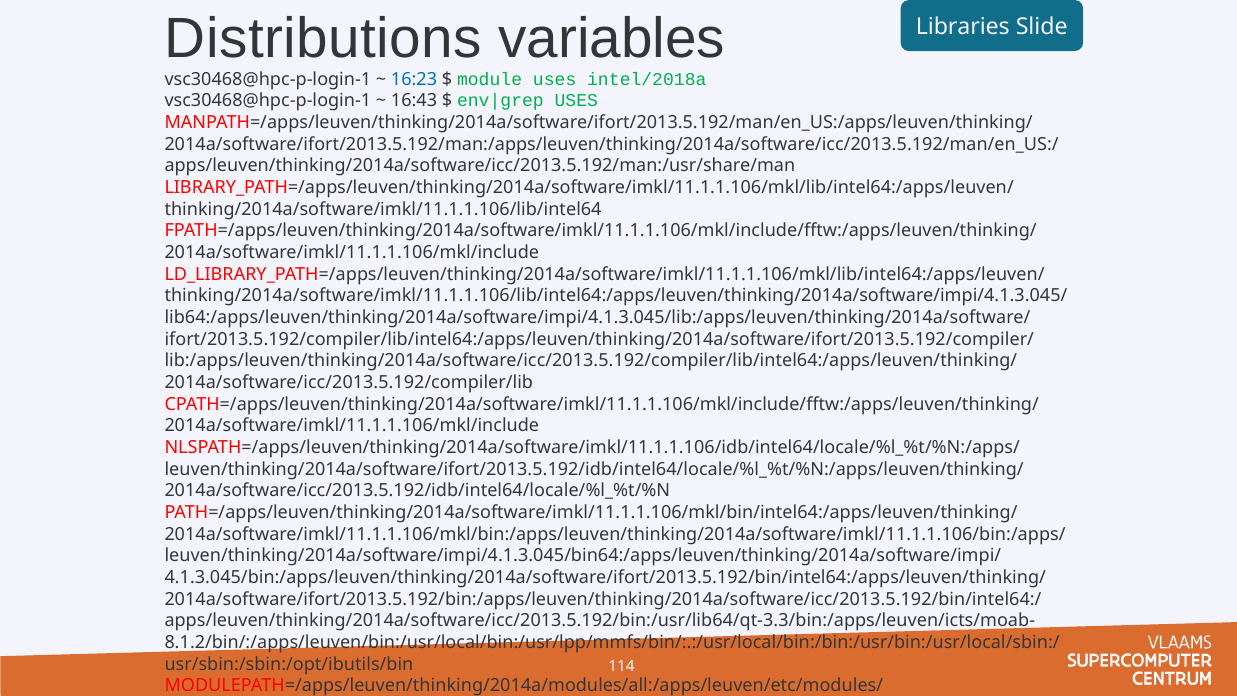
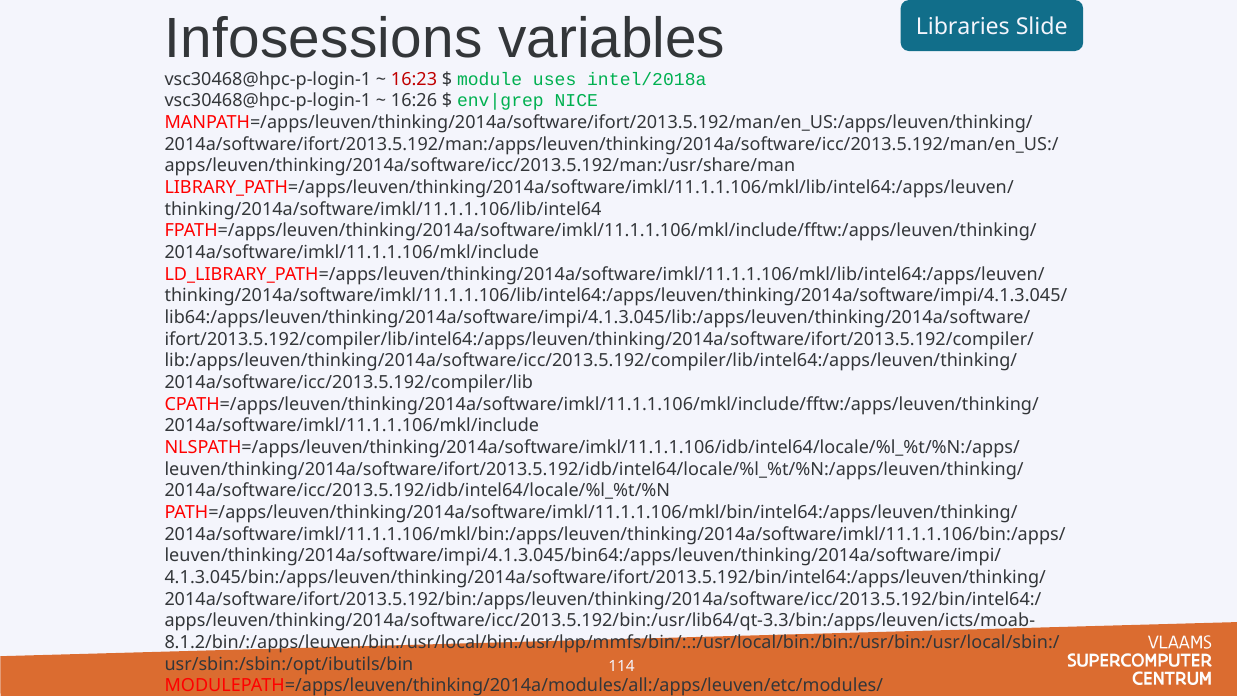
Distributions: Distributions -> Infosessions
16:23 colour: blue -> red
16:43: 16:43 -> 16:26
USES at (576, 101): USES -> NICE
